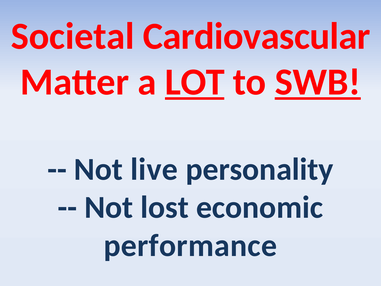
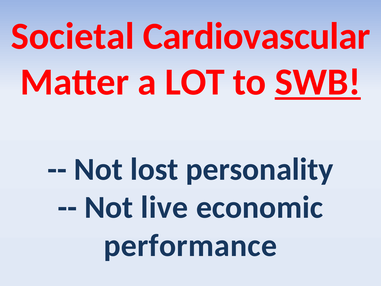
LOT underline: present -> none
live: live -> lost
lost: lost -> live
